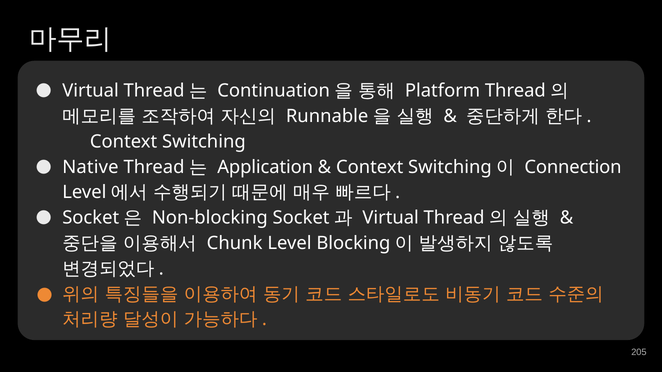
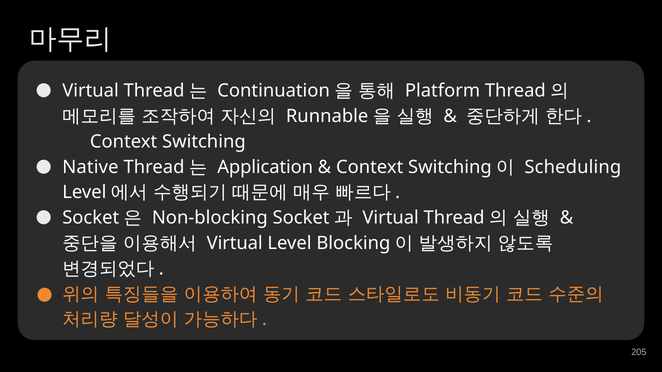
Connection: Connection -> Scheduling
Chunk at (235, 243): Chunk -> Virtual
